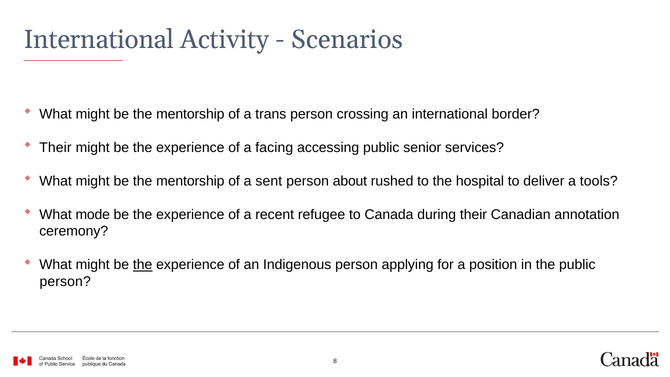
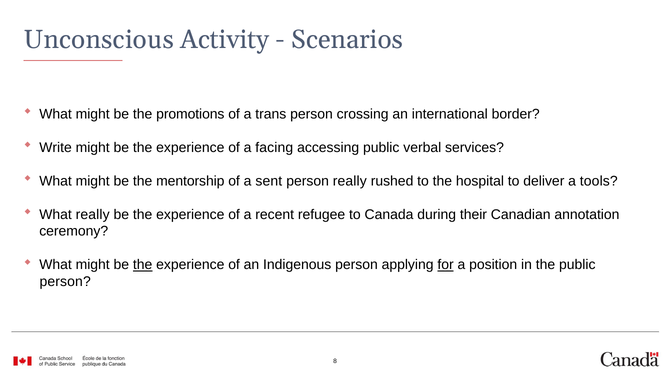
International at (99, 40): International -> Unconscious
mentorship at (190, 114): mentorship -> promotions
Their at (55, 148): Their -> Write
senior: senior -> verbal
person about: about -> really
What mode: mode -> really
for underline: none -> present
